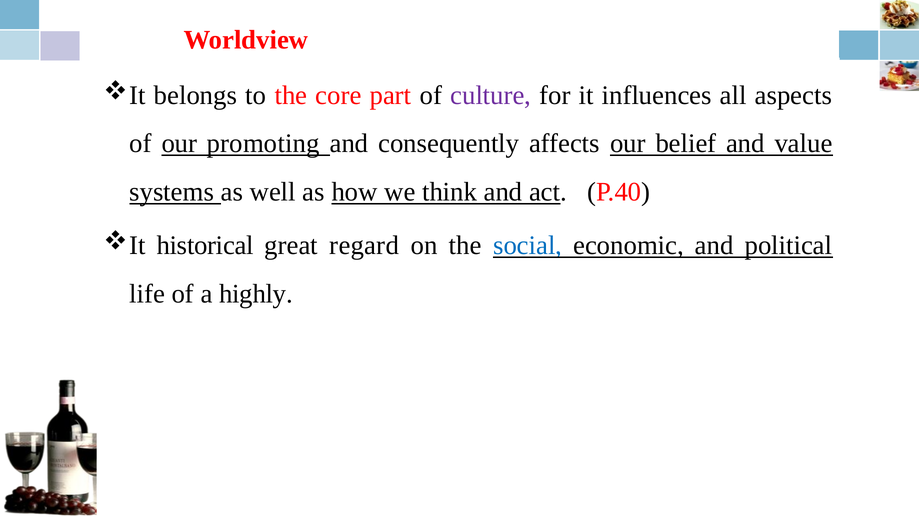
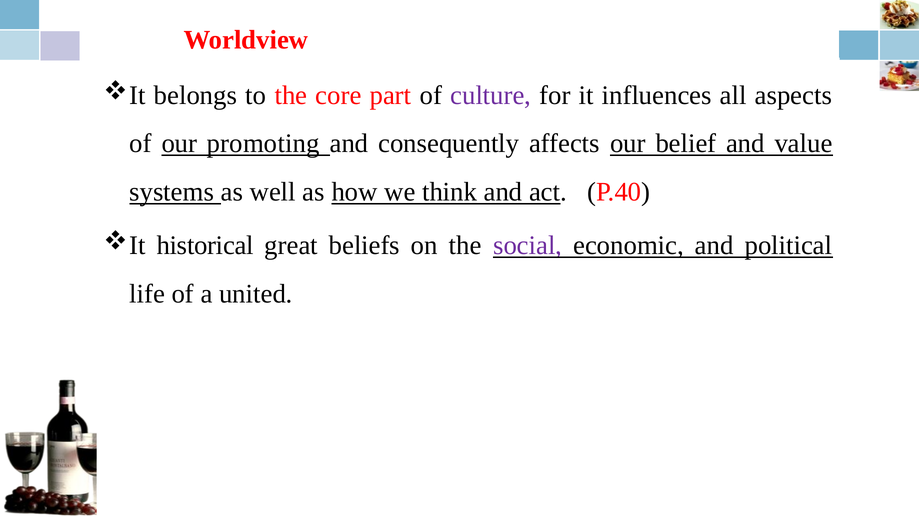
regard: regard -> beliefs
social colour: blue -> purple
highly: highly -> united
